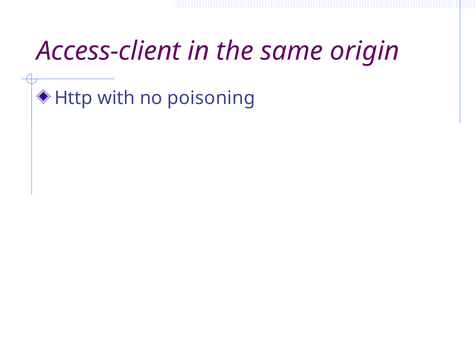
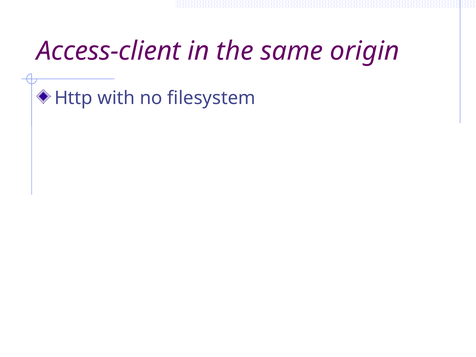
poisoning: poisoning -> filesystem
